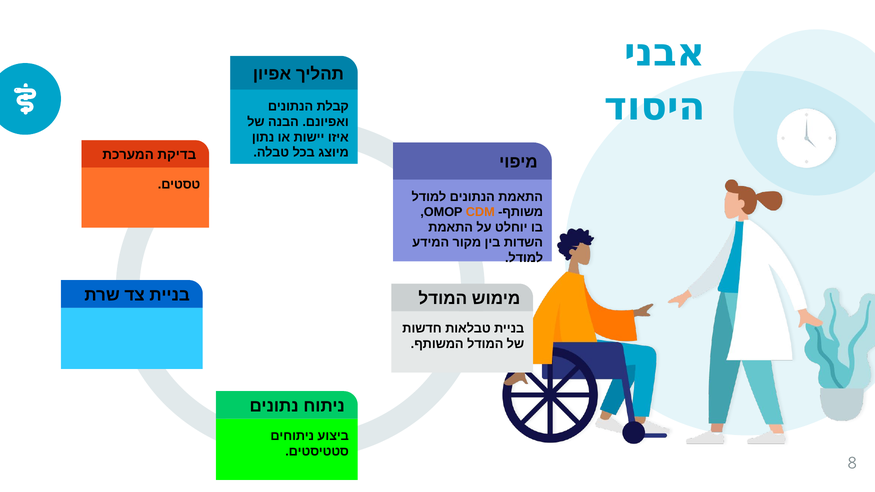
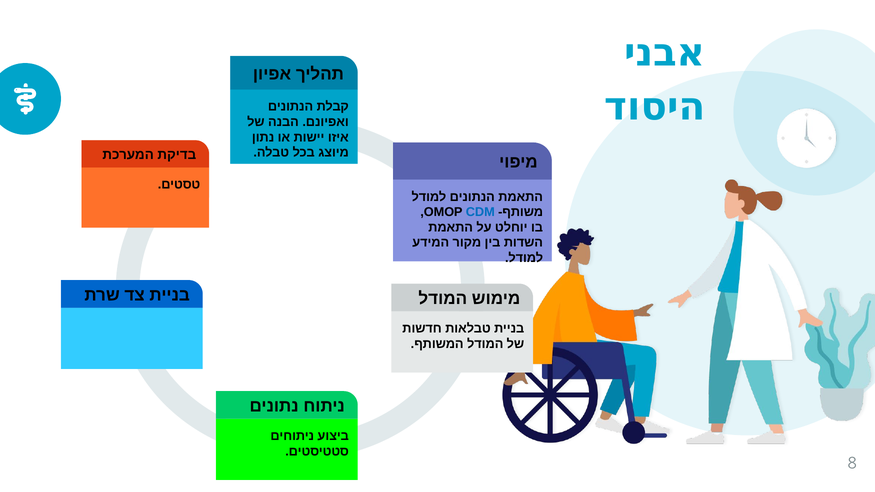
CDM colour: orange -> blue
